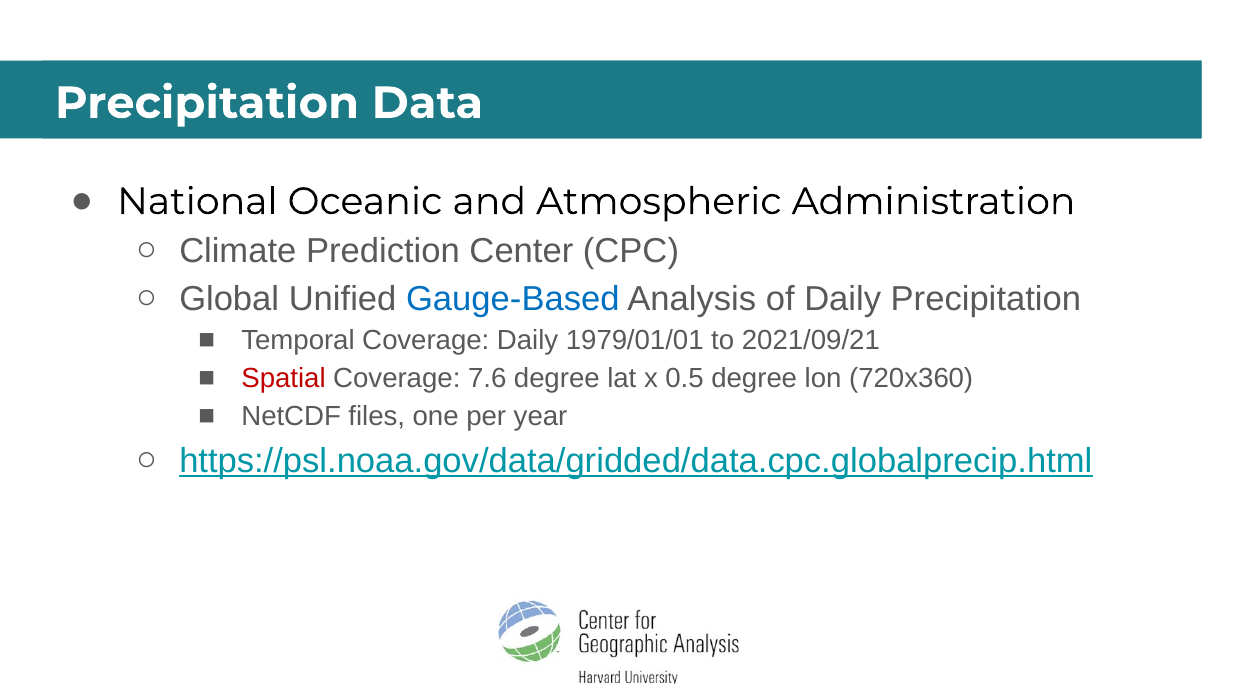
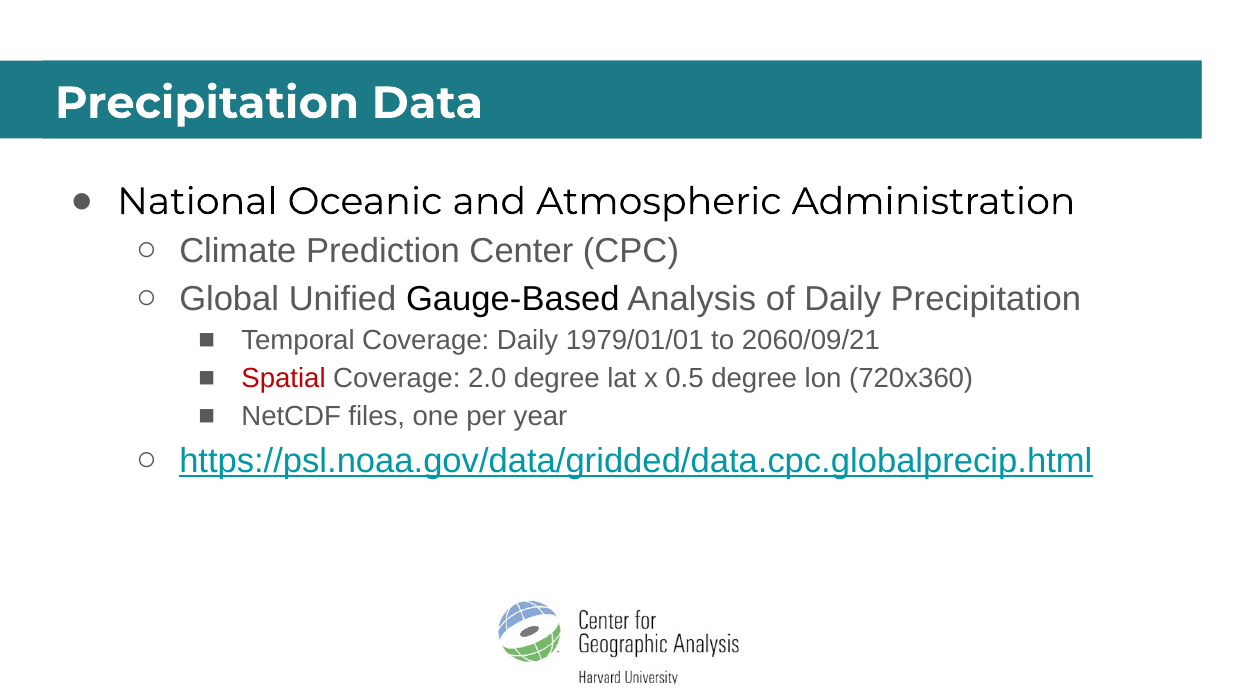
Gauge-Based colour: blue -> black
2021/09/21: 2021/09/21 -> 2060/09/21
7.6: 7.6 -> 2.0
